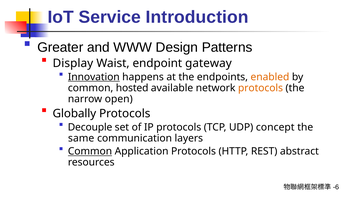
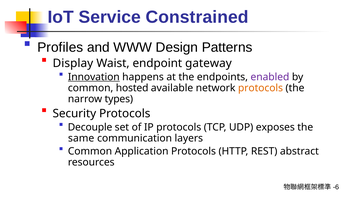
Introduction: Introduction -> Constrained
Greater: Greater -> Profiles
enabled colour: orange -> purple
open: open -> types
Globally: Globally -> Security
concept: concept -> exposes
Common at (90, 151) underline: present -> none
